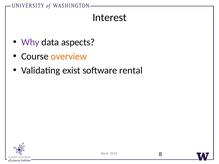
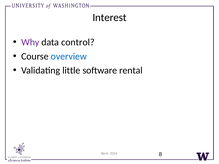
aspects: aspects -> control
overview colour: orange -> blue
exist: exist -> little
